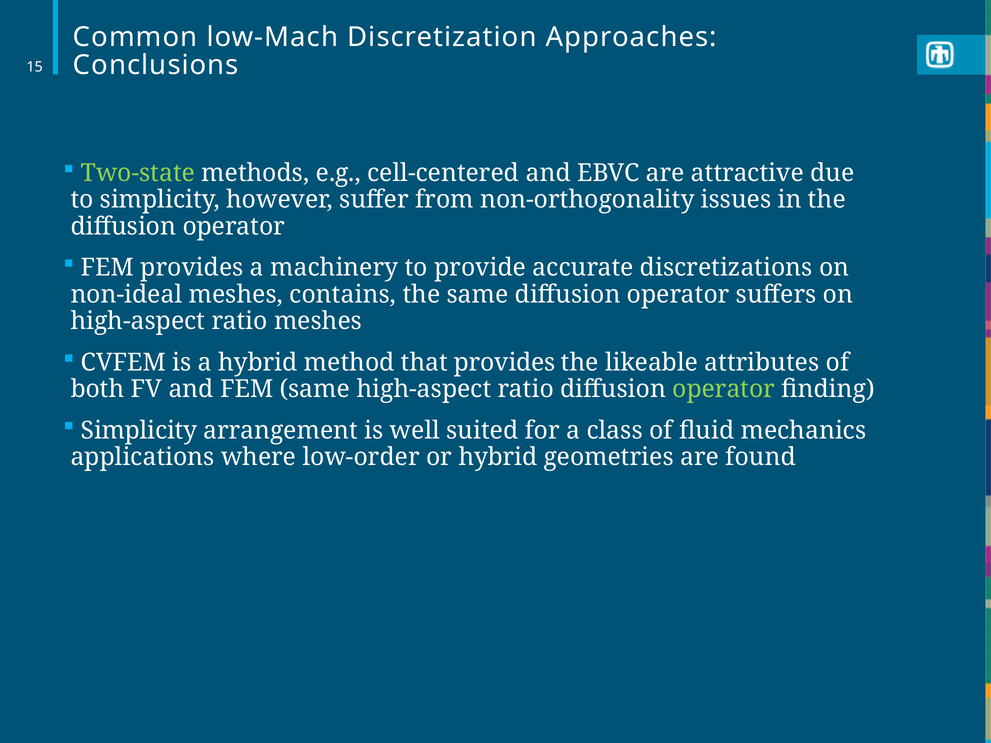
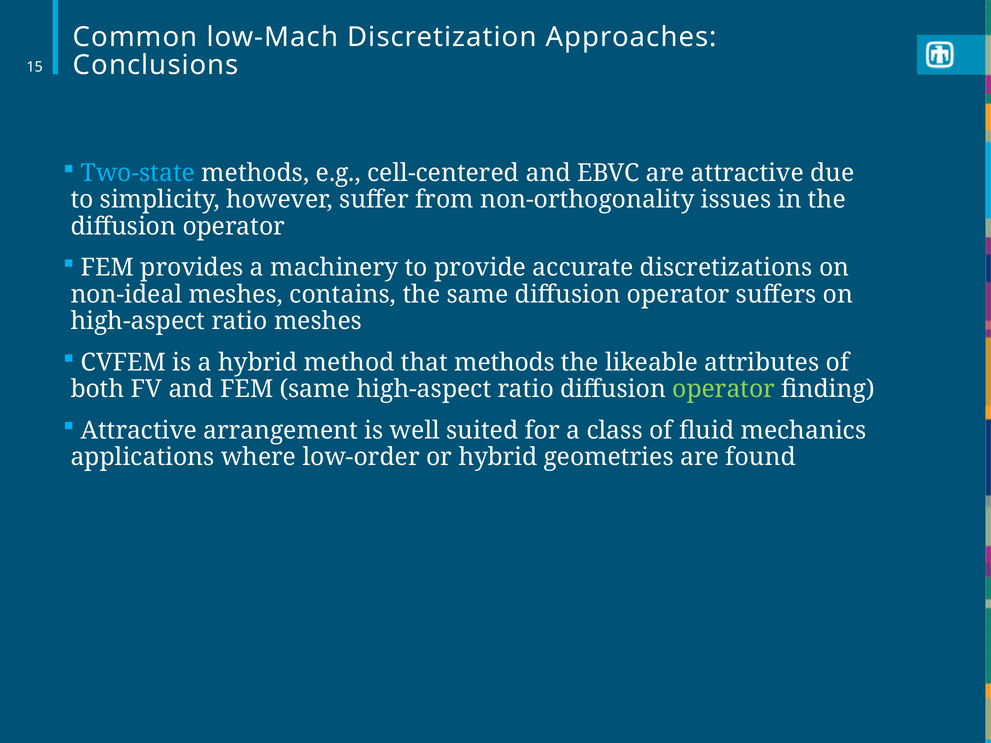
Two-state colour: light green -> light blue
that provides: provides -> methods
Simplicity at (139, 431): Simplicity -> Attractive
